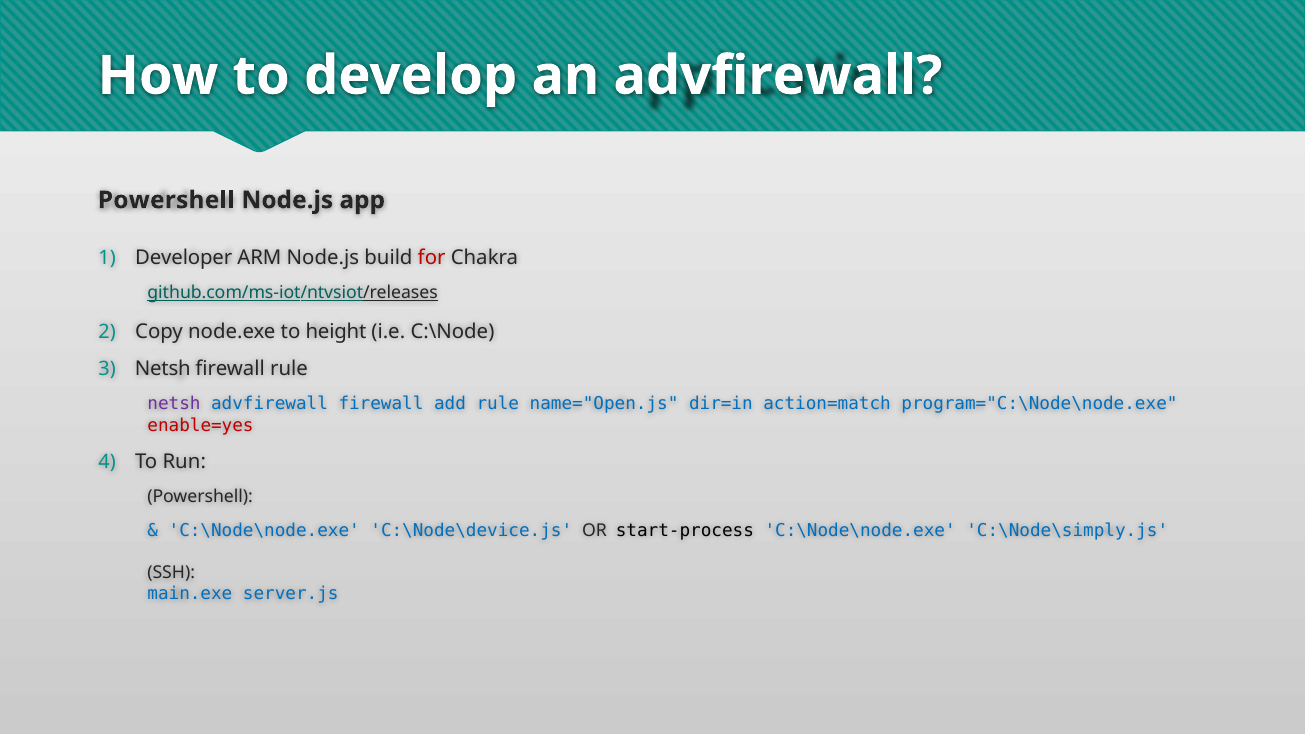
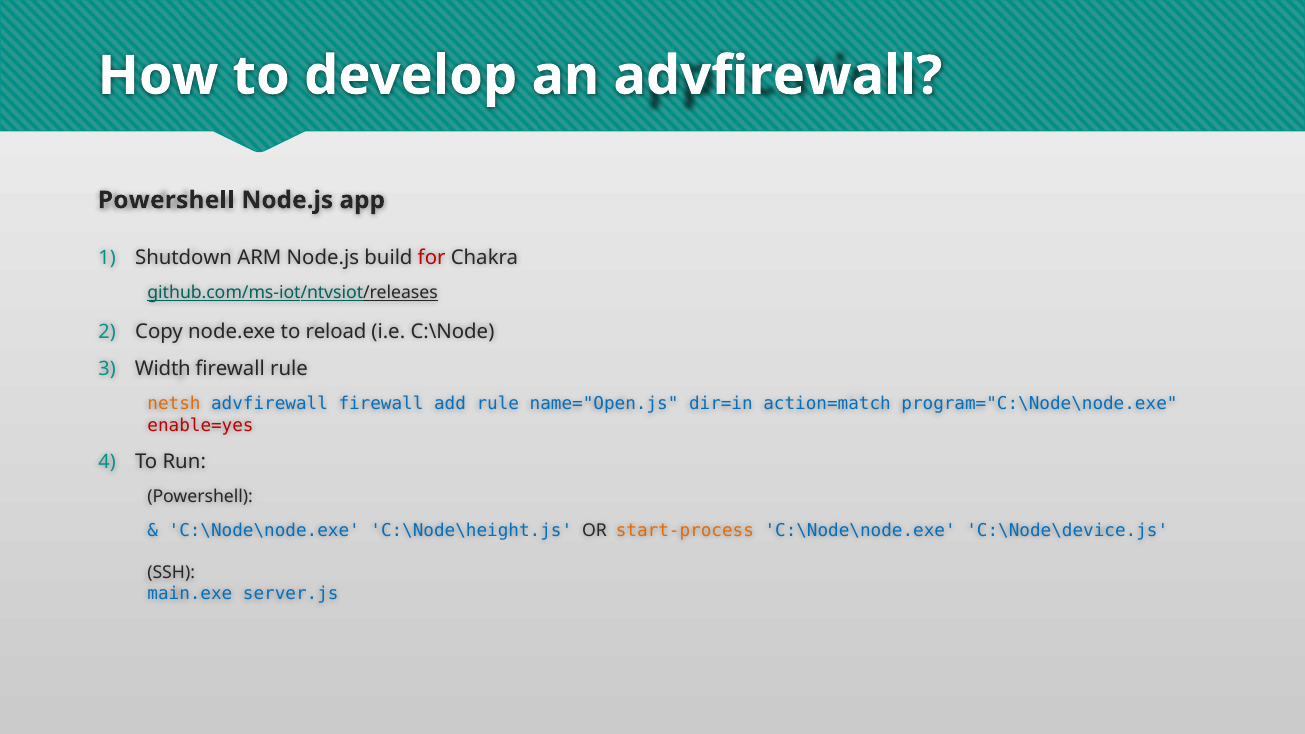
Developer: Developer -> Shutdown
height: height -> reload
Netsh at (163, 369): Netsh -> Width
netsh at (174, 404) colour: purple -> orange
C:\Node\device.js: C:\Node\device.js -> C:\Node\height.js
start-process colour: black -> orange
C:\Node\simply.js: C:\Node\simply.js -> C:\Node\device.js
